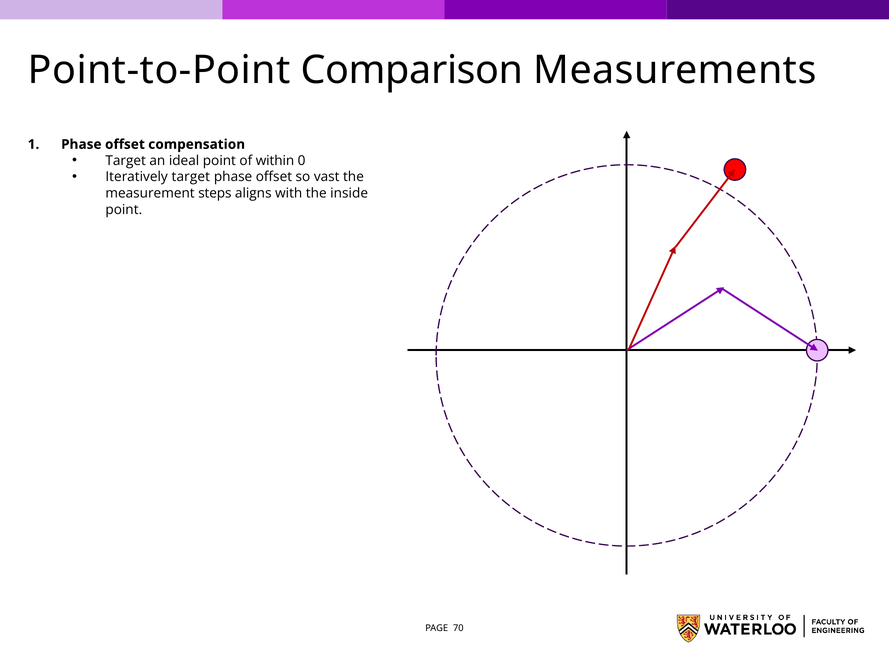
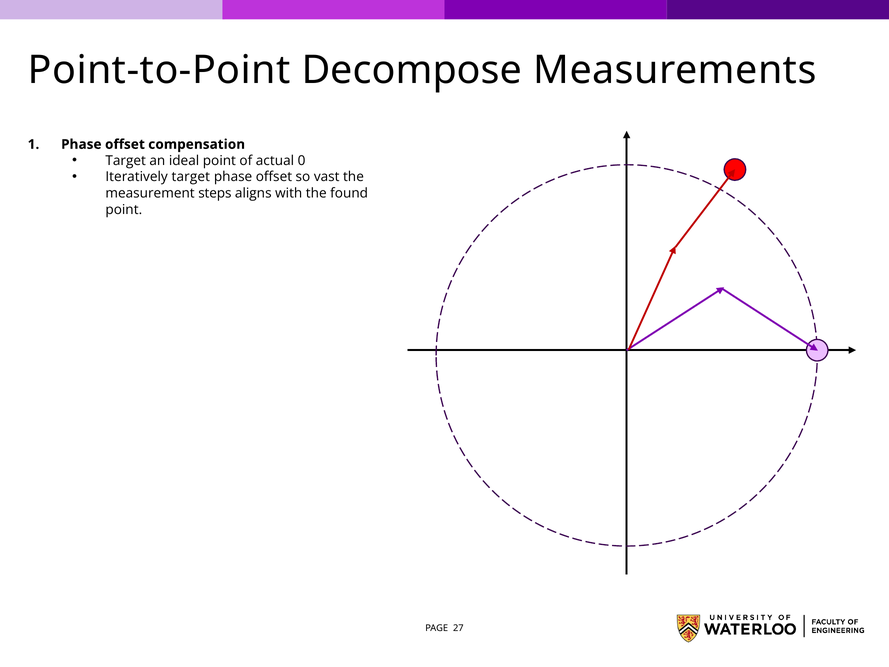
Comparison: Comparison -> Decompose
within: within -> actual
inside: inside -> found
70: 70 -> 27
